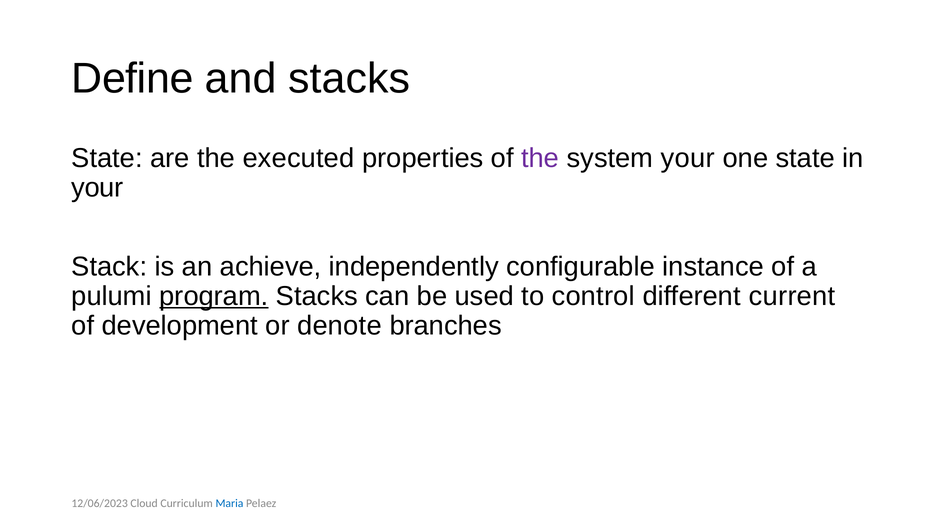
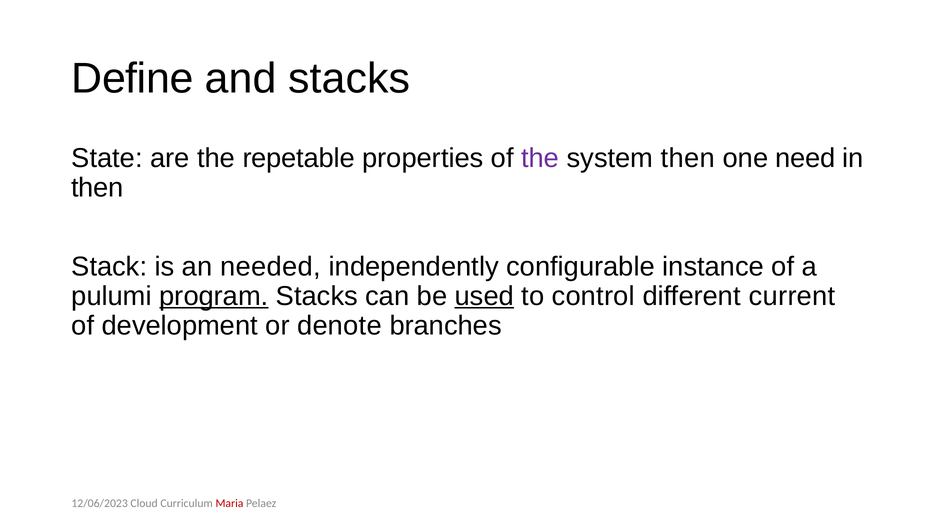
executed: executed -> repetable
system your: your -> then
one state: state -> need
your at (97, 188): your -> then
achieve: achieve -> needed
used underline: none -> present
Maria colour: blue -> red
